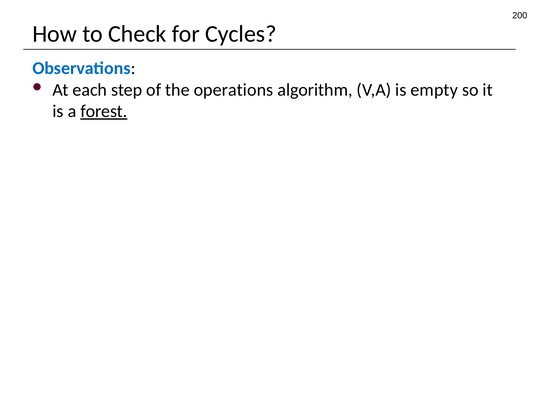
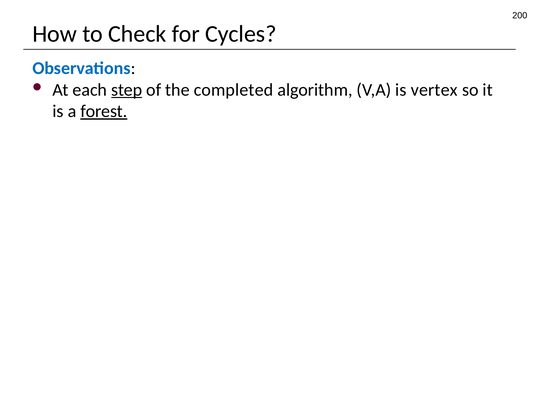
step underline: none -> present
operations: operations -> completed
empty: empty -> vertex
